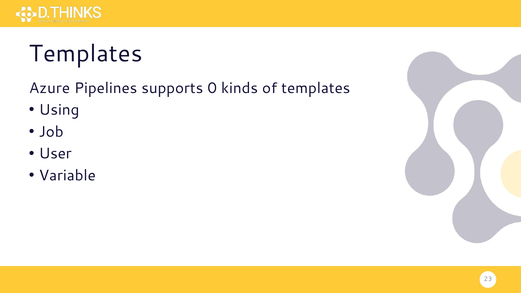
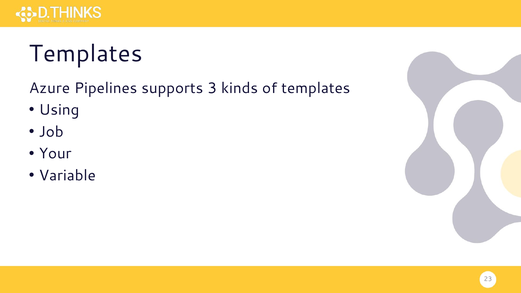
0: 0 -> 3
User: User -> Your
